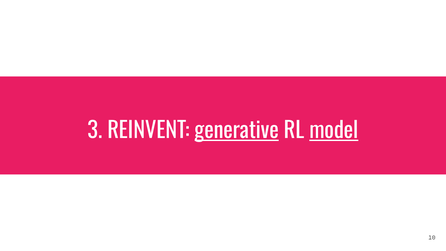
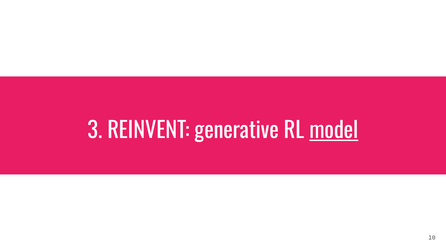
generative underline: present -> none
